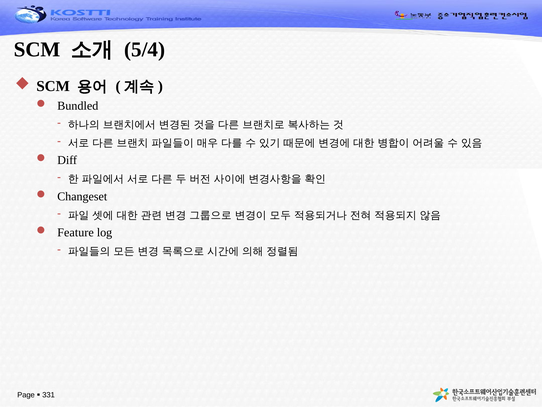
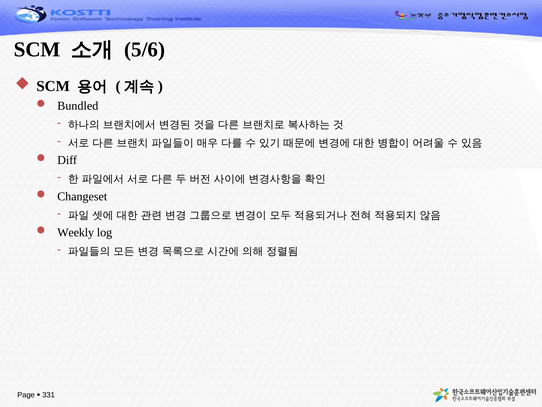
5/4: 5/4 -> 5/6
Feature: Feature -> Weekly
